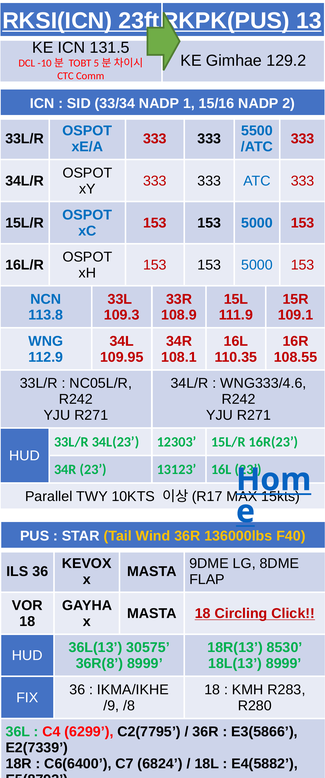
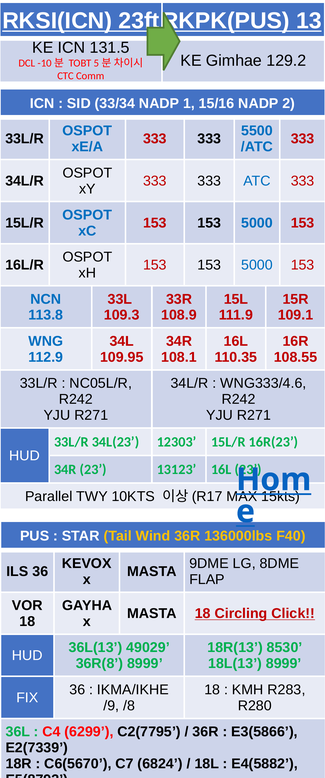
30575: 30575 -> 49029
C6(6400: C6(6400 -> C6(5670
